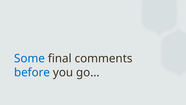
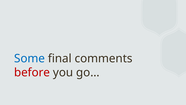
before colour: blue -> red
